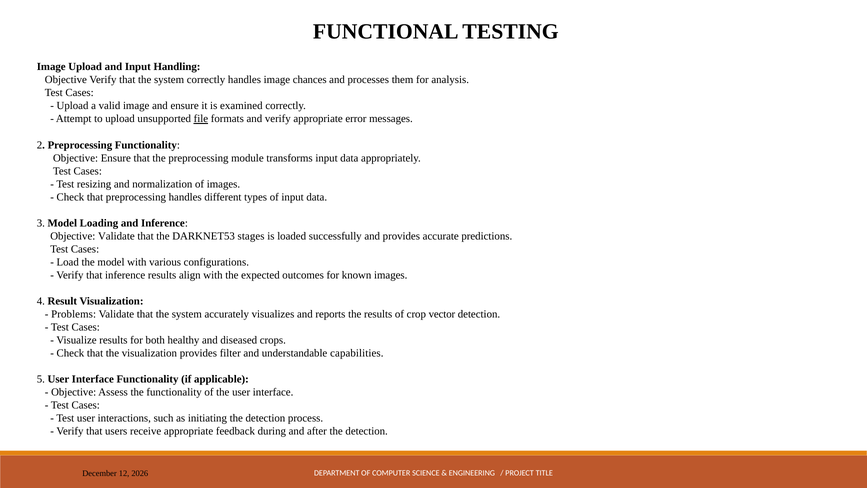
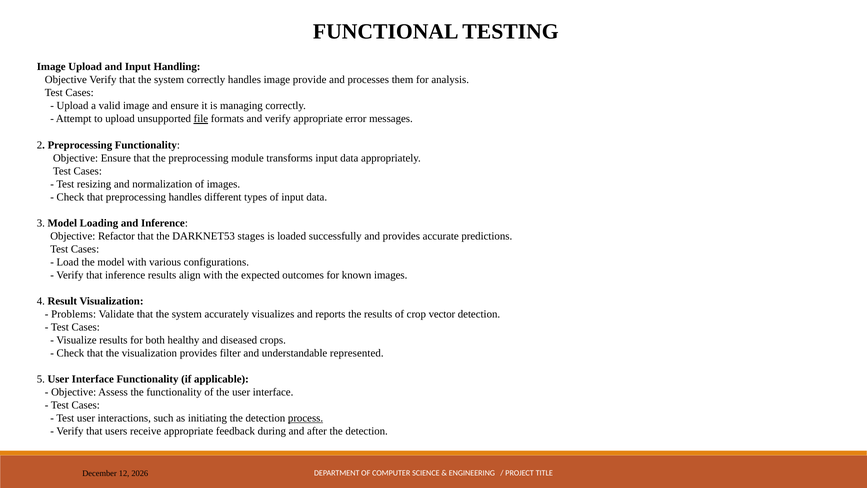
chances: chances -> provide
examined: examined -> managing
Objective Validate: Validate -> Refactor
capabilities: capabilities -> represented
process underline: none -> present
